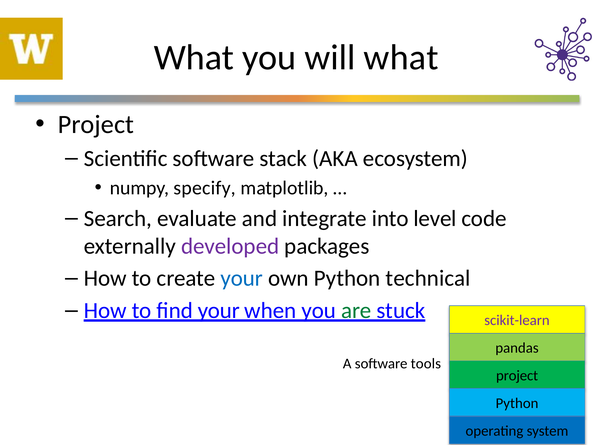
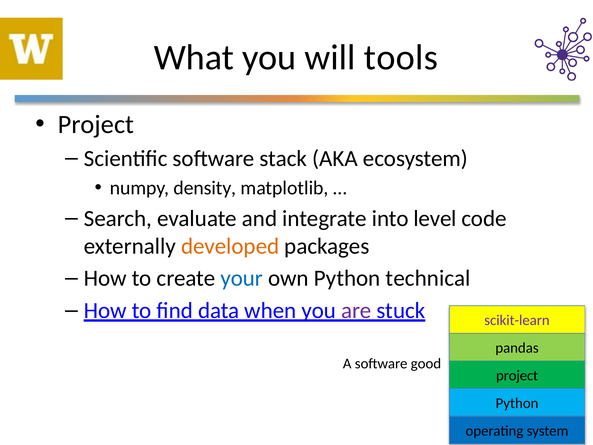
will what: what -> tools
specify: specify -> density
developed colour: purple -> orange
find your: your -> data
are colour: green -> purple
tools: tools -> good
